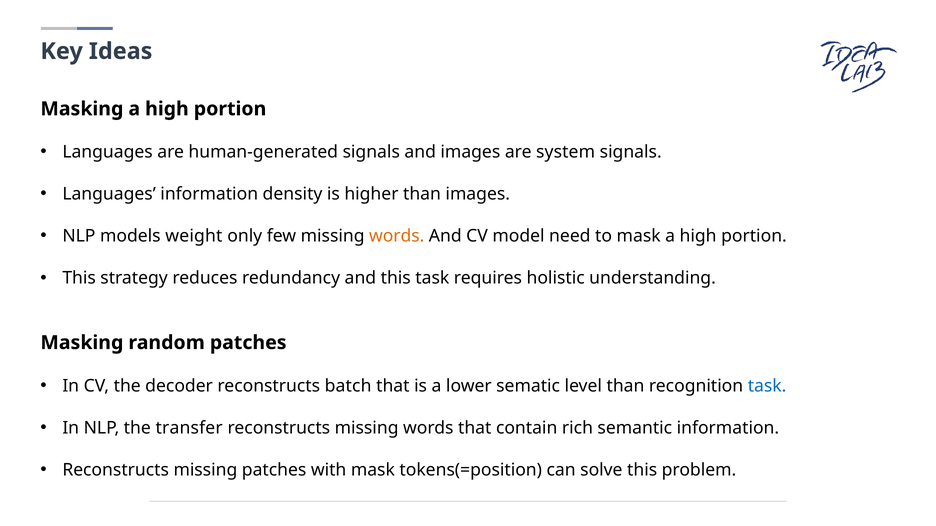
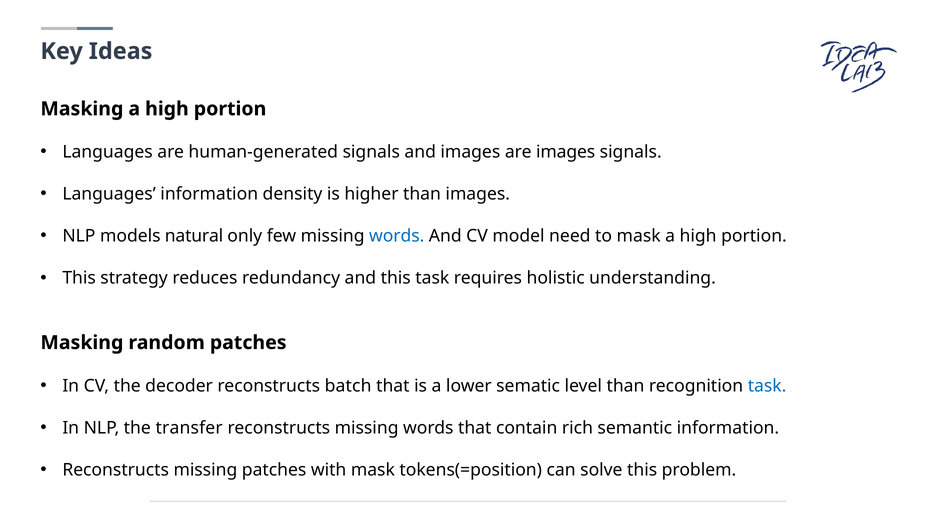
are system: system -> images
weight: weight -> natural
words at (397, 236) colour: orange -> blue
